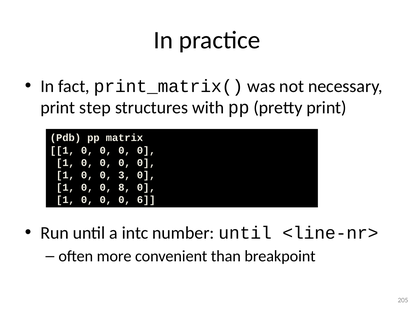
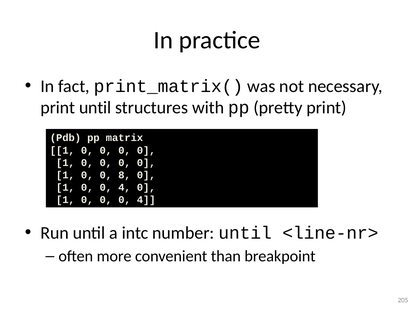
print step: step -> until
3: 3 -> 8
1 0 0 8: 8 -> 4
0 0 0 6: 6 -> 4
